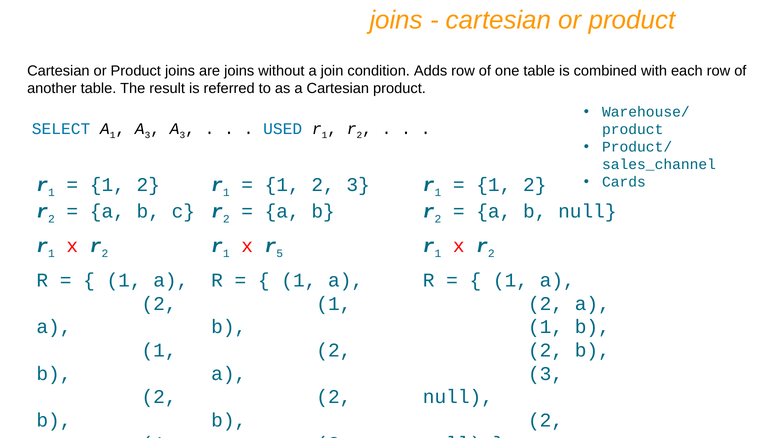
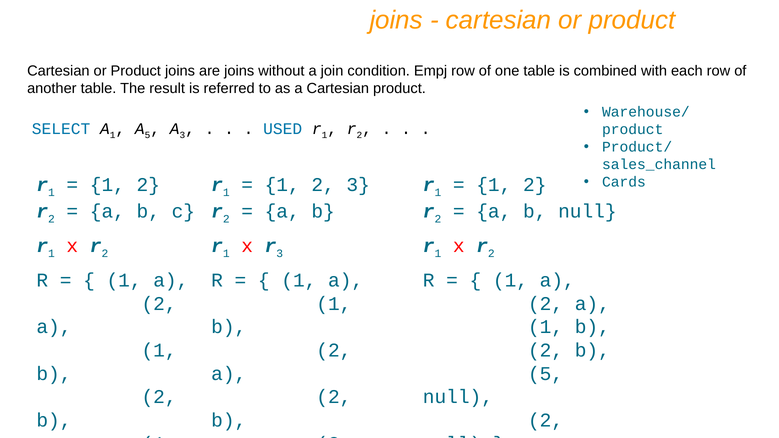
Adds: Adds -> Empj
3 at (147, 135): 3 -> 5
r 5: 5 -> 3
3 at (546, 374): 3 -> 5
